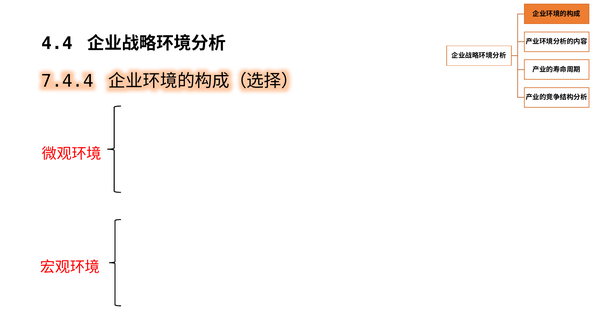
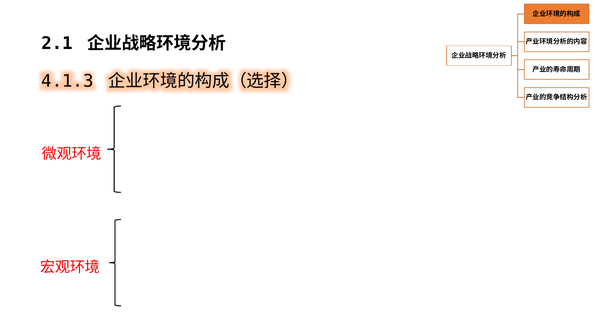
4.4: 4.4 -> 2.1
7.4.4: 7.4.4 -> 4.1.3
